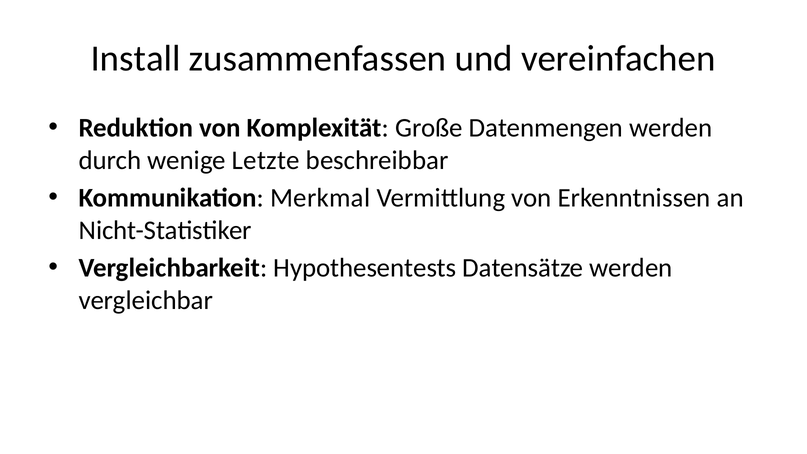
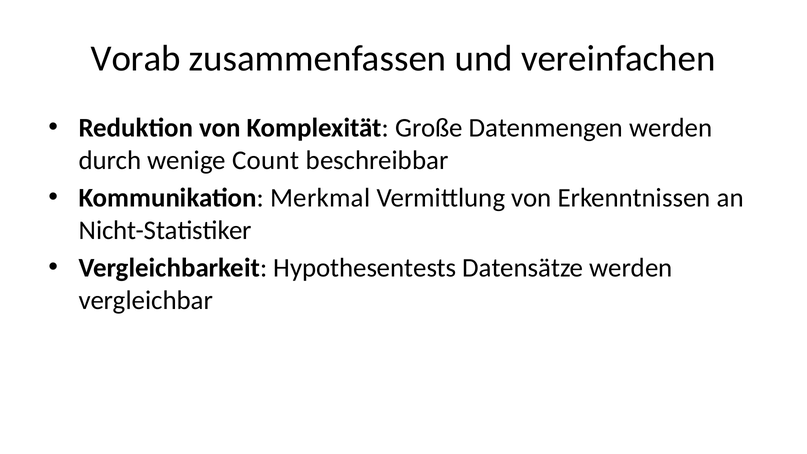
Install: Install -> Vorab
Letzte: Letzte -> Count
